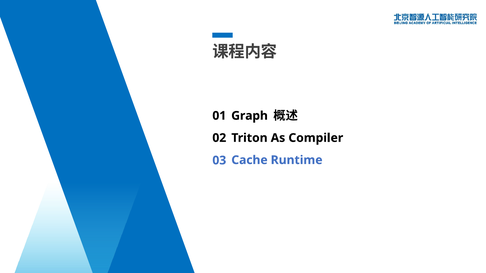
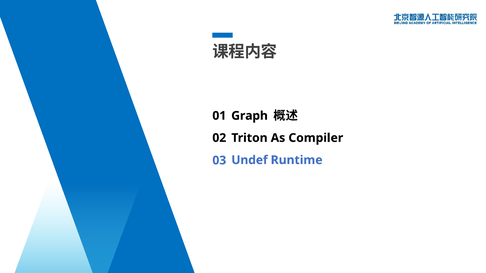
Cache: Cache -> Undef
